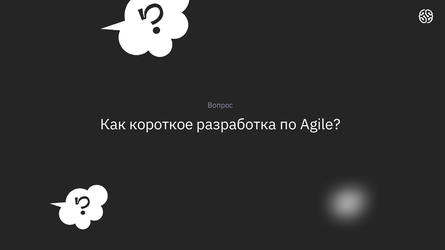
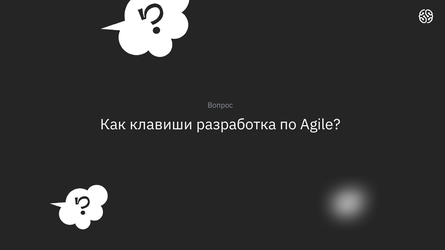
короткое: короткое -> клавиши
